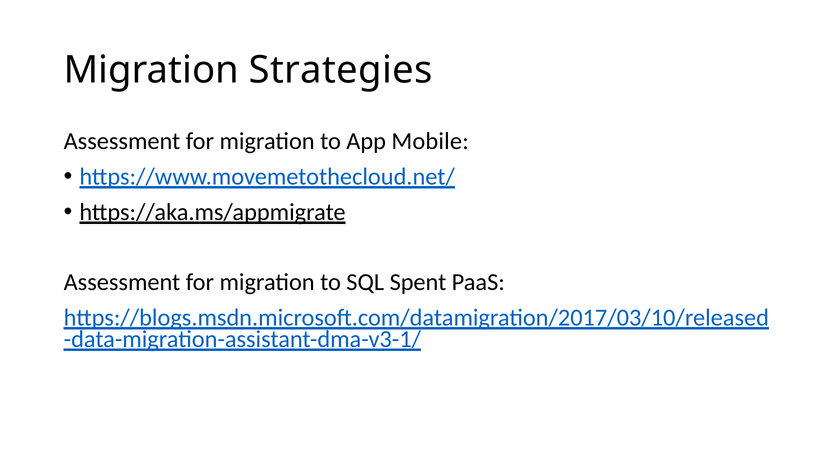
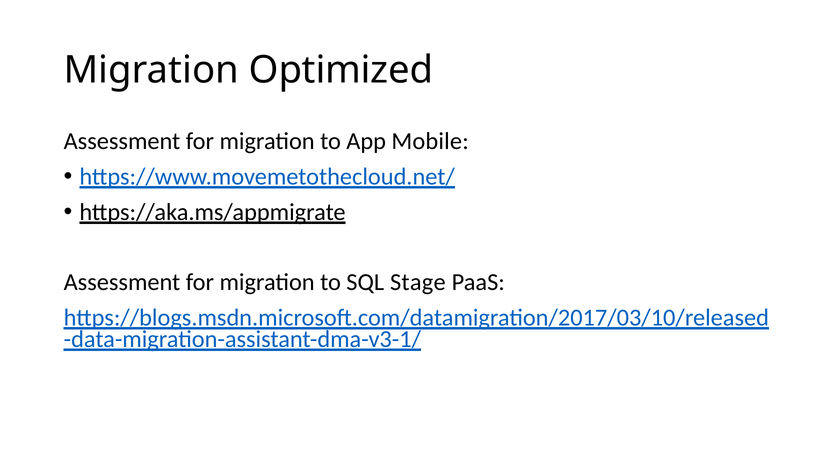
Strategies: Strategies -> Optimized
Spent: Spent -> Stage
